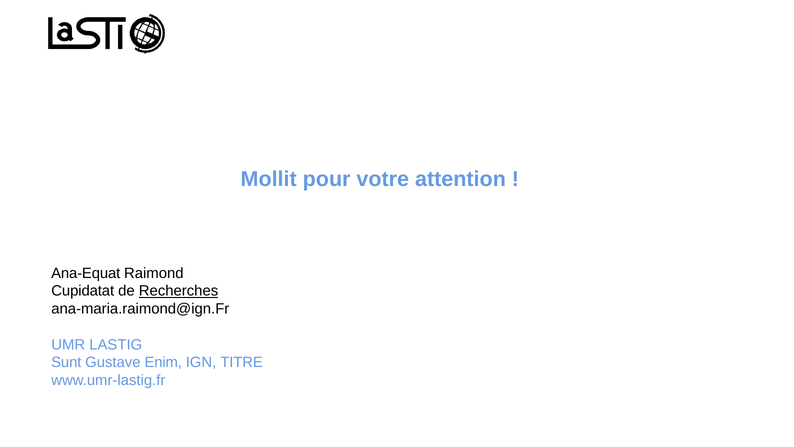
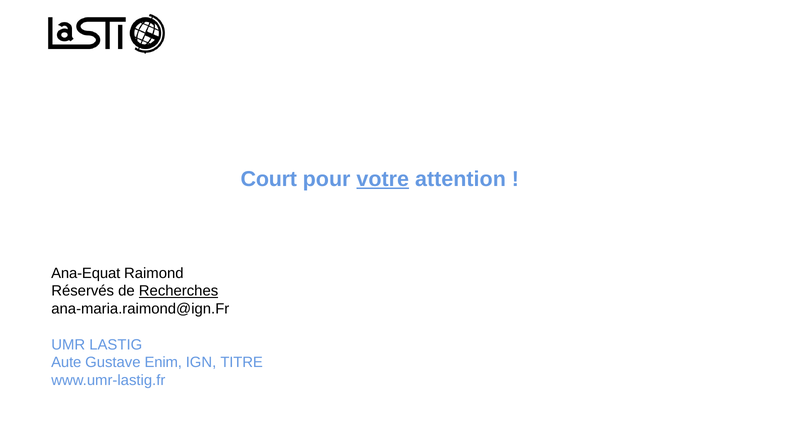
Mollit: Mollit -> Court
votre underline: none -> present
Cupidatat: Cupidatat -> Réservés
Sunt: Sunt -> Aute
